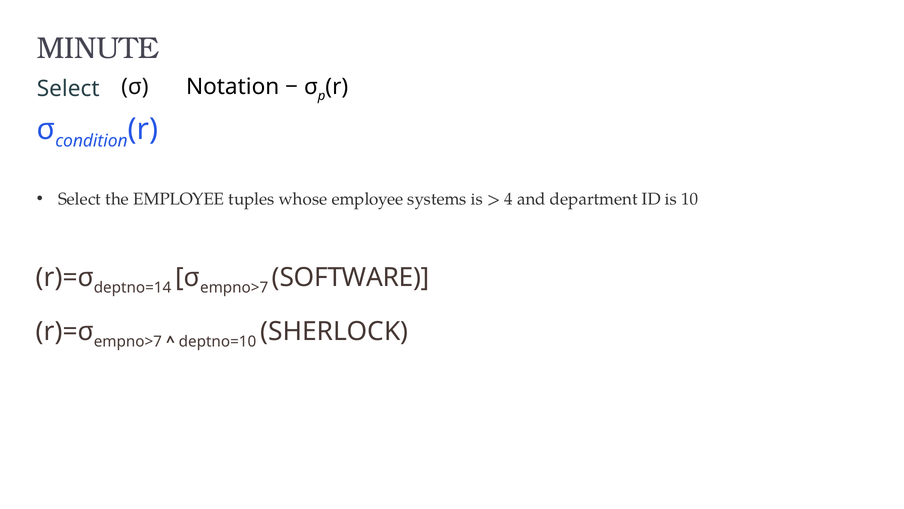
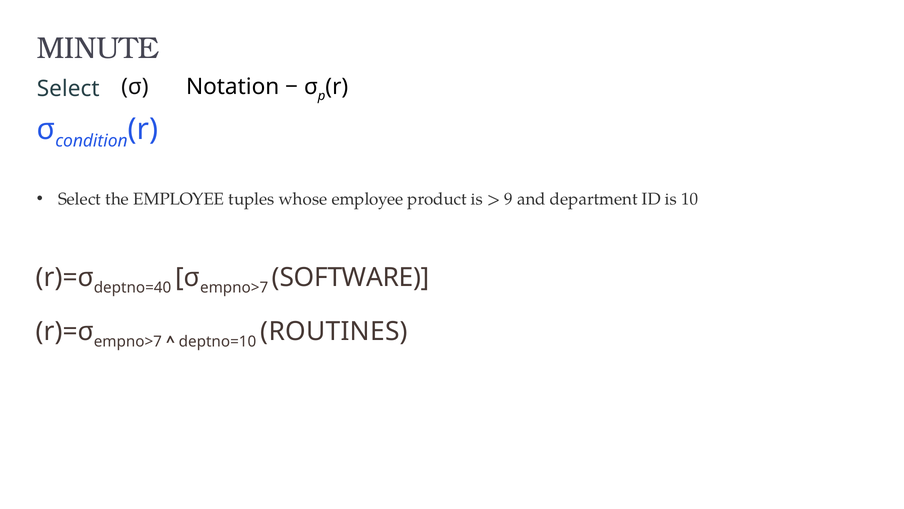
systems: systems -> product
4: 4 -> 9
deptno=14: deptno=14 -> deptno=40
SHERLOCK: SHERLOCK -> ROUTINES
